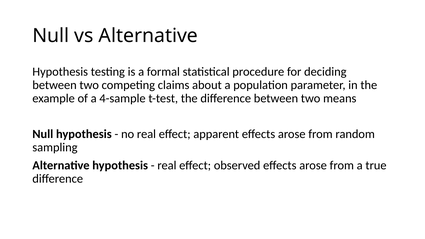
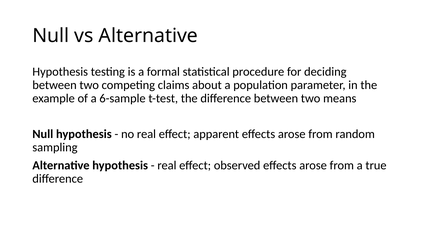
4-sample: 4-sample -> 6-sample
